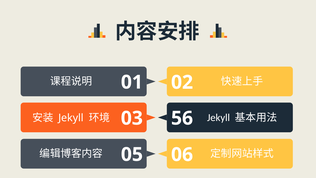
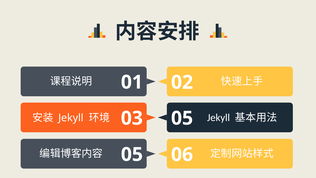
03 56: 56 -> 05
